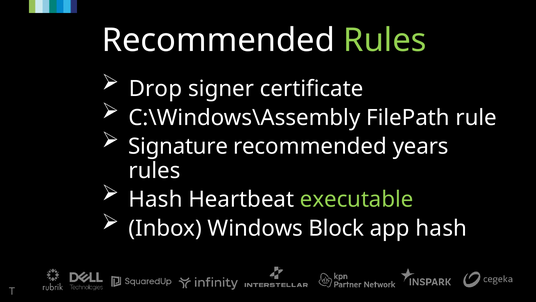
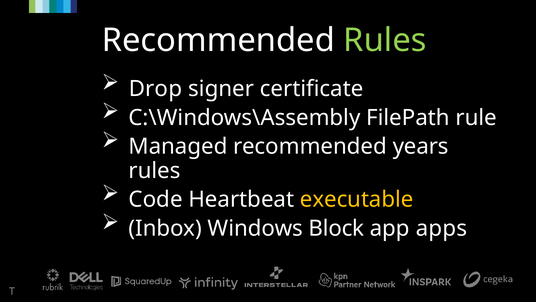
Signature: Signature -> Managed
Hash at (156, 199): Hash -> Code
executable colour: light green -> yellow
app hash: hash -> apps
